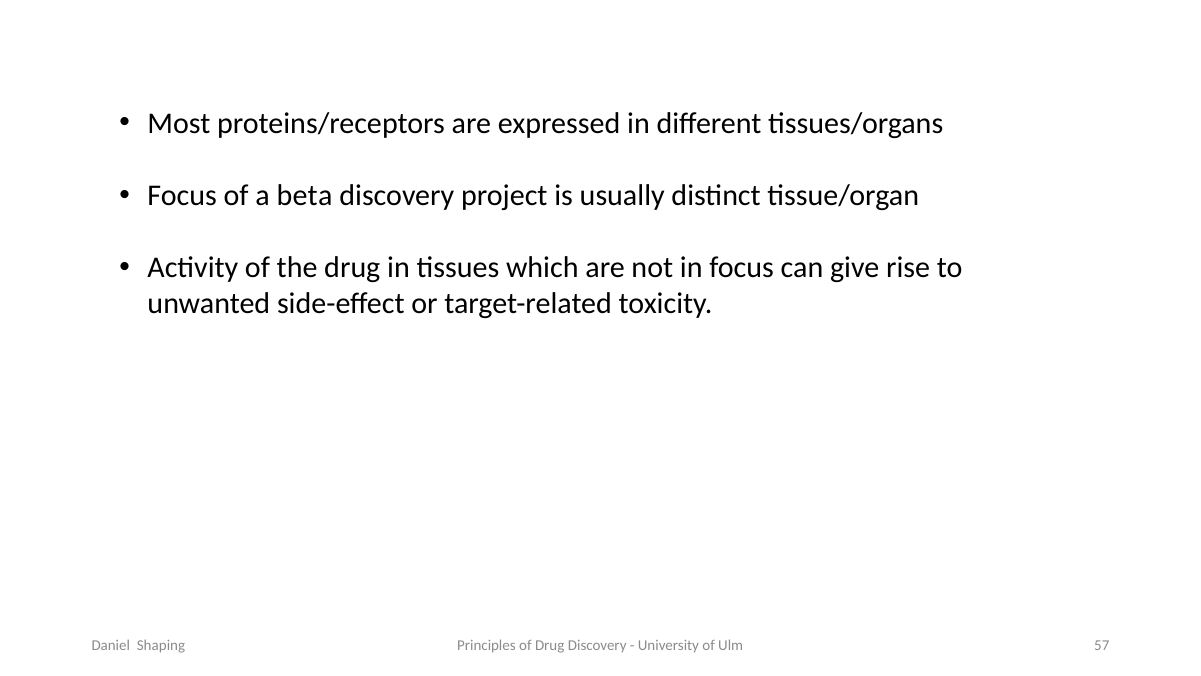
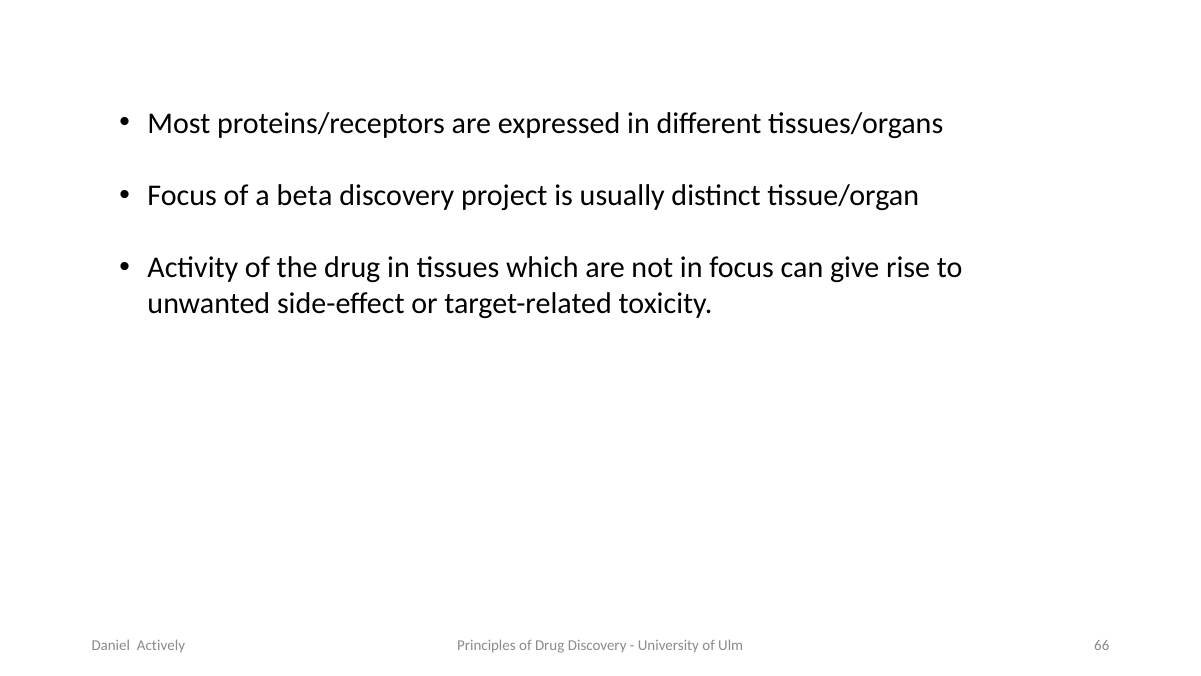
57: 57 -> 66
Shaping: Shaping -> Actively
